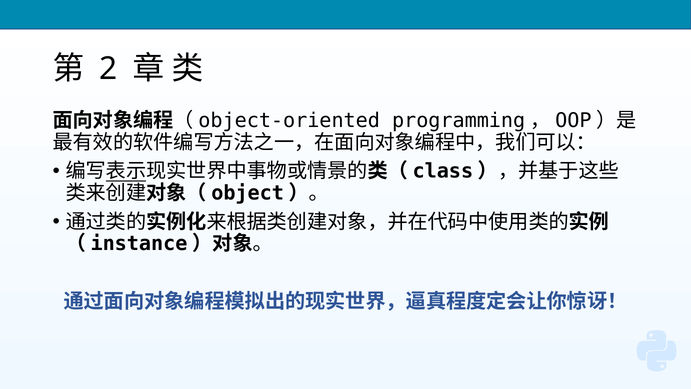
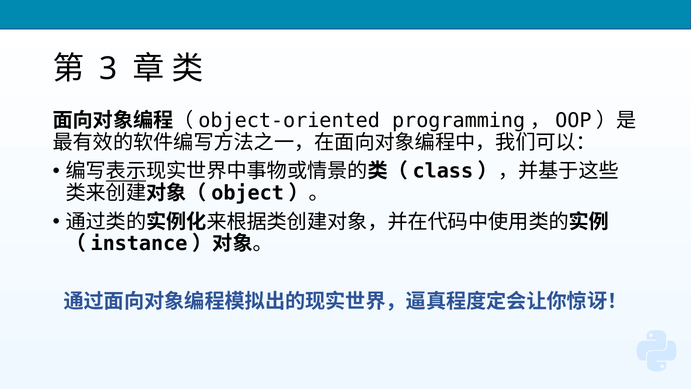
2: 2 -> 3
